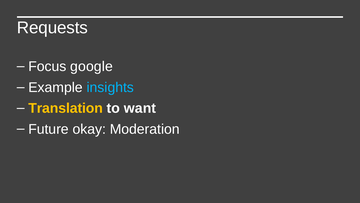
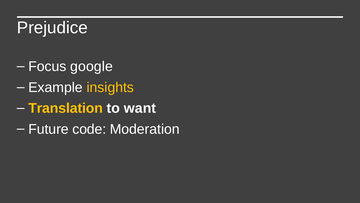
Requests: Requests -> Prejudice
insights colour: light blue -> yellow
okay: okay -> code
